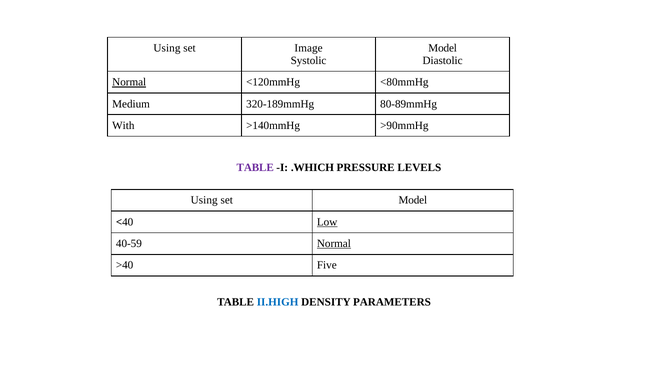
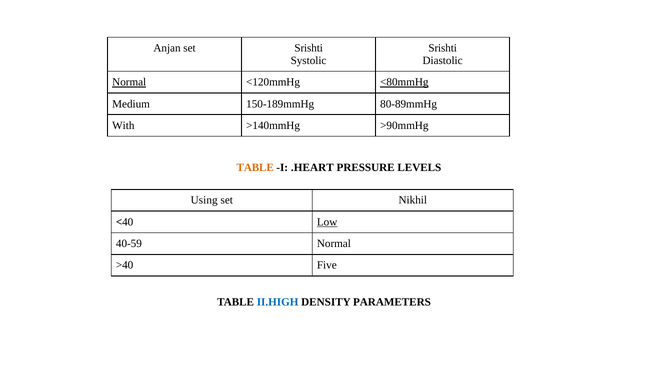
Using at (167, 48): Using -> Anjan
set Image: Image -> Srishti
Model at (443, 48): Model -> Srishti
<80mmHg underline: none -> present
320-189mmHg: 320-189mmHg -> 150-189mmHg
TABLE at (255, 167) colour: purple -> orange
.WHICH: .WHICH -> .HEART
set Model: Model -> Nikhil
Normal at (334, 243) underline: present -> none
